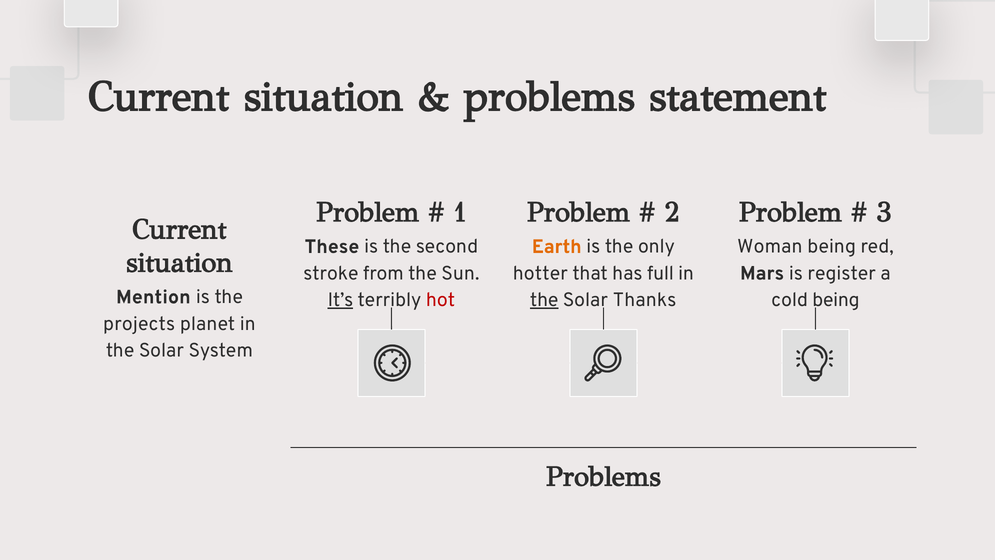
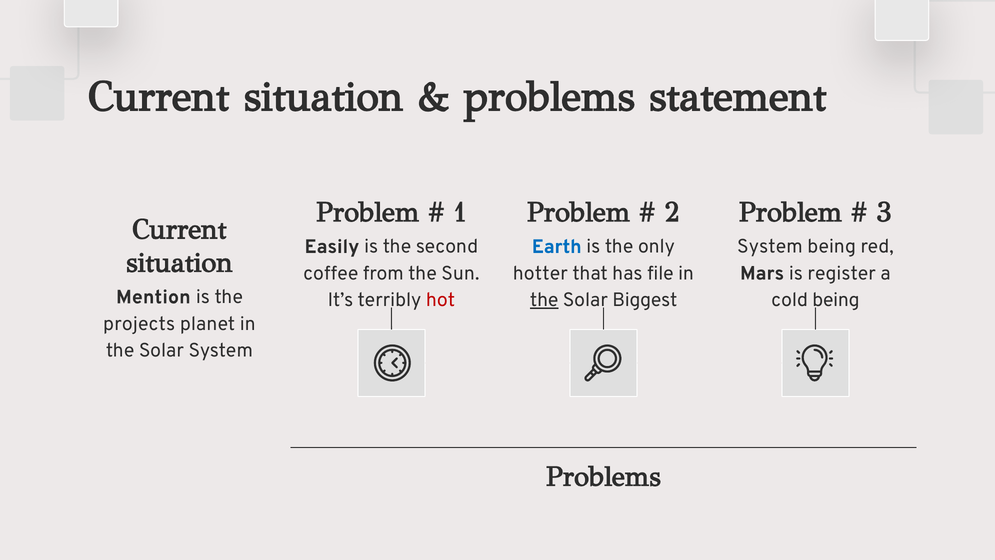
These: These -> Easily
Earth colour: orange -> blue
Woman at (770, 246): Woman -> System
stroke: stroke -> coffee
full: full -> file
It’s underline: present -> none
Thanks: Thanks -> Biggest
